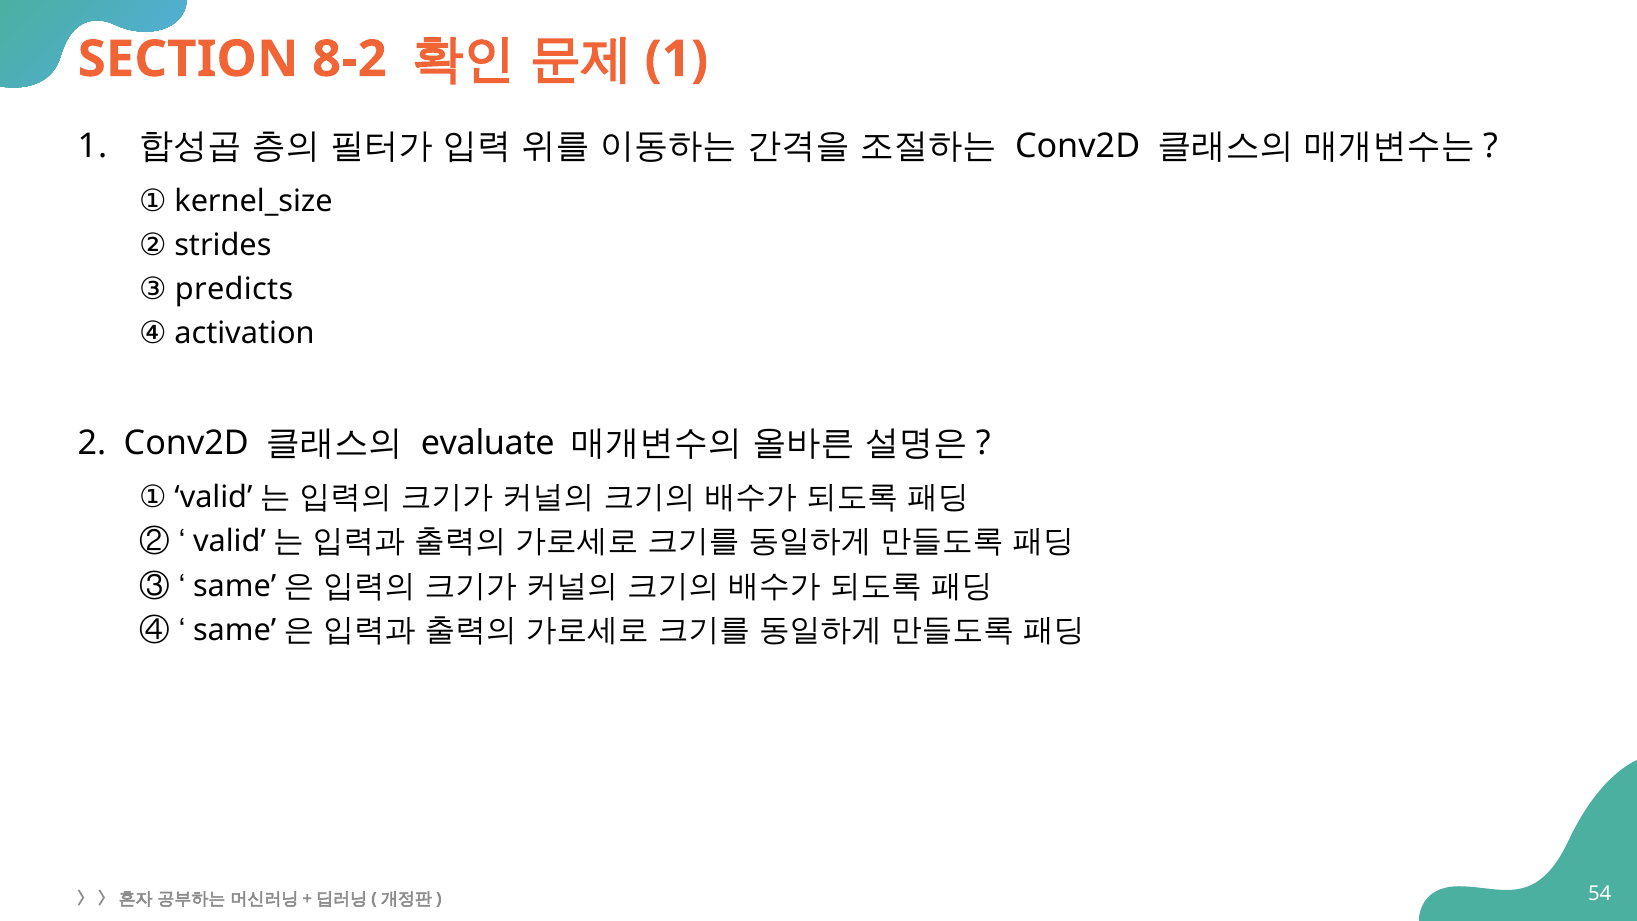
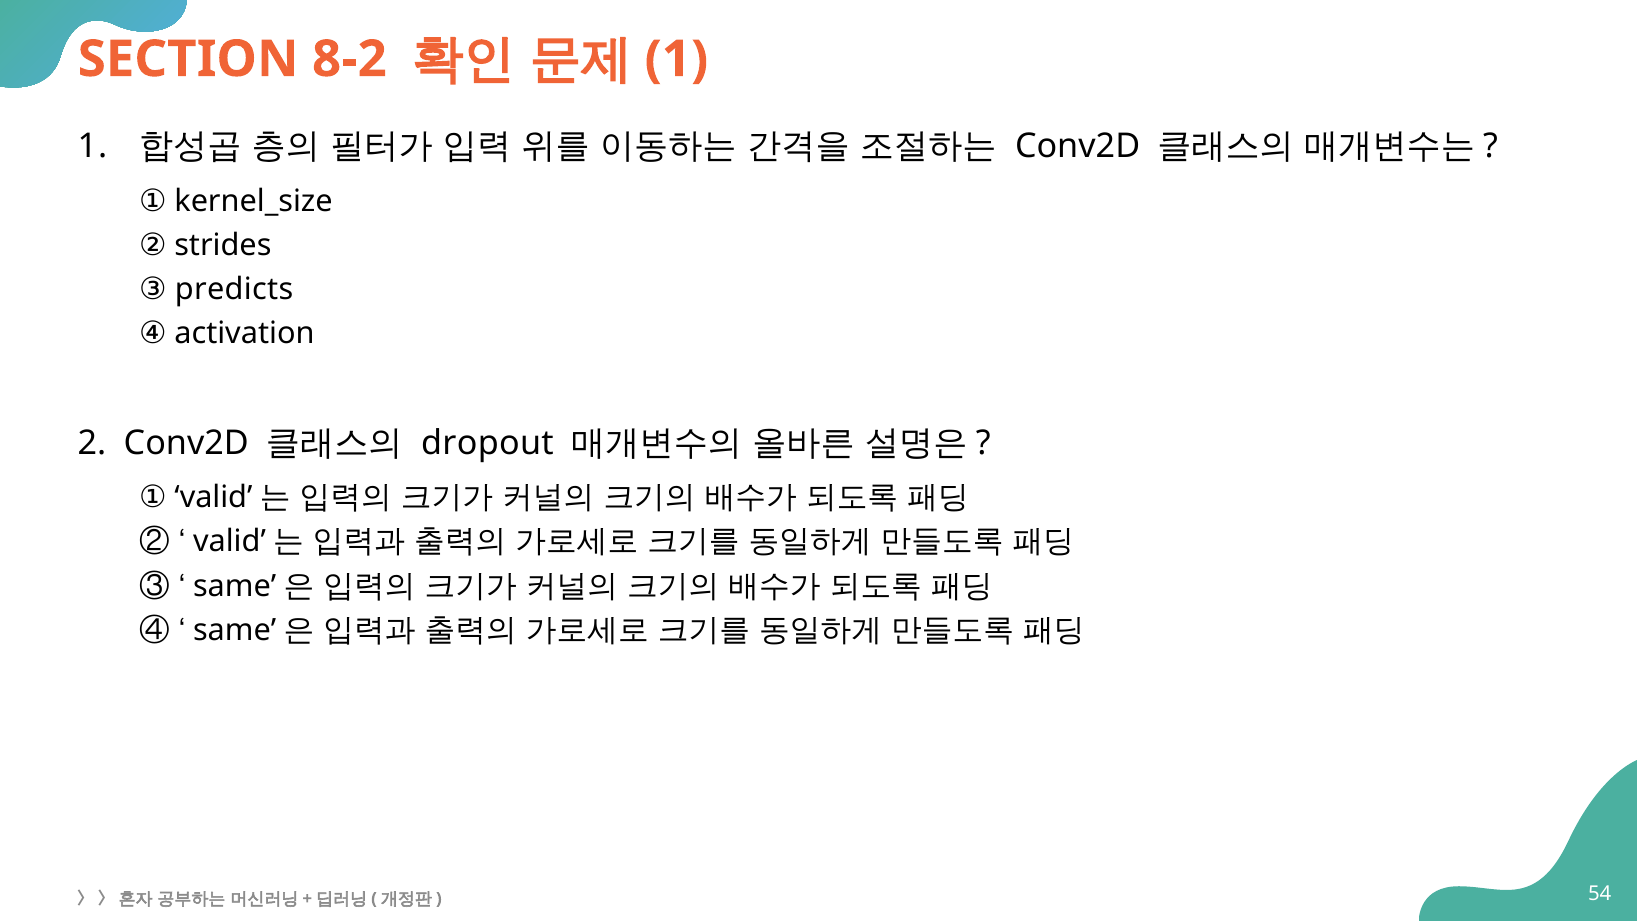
evaluate: evaluate -> dropout
